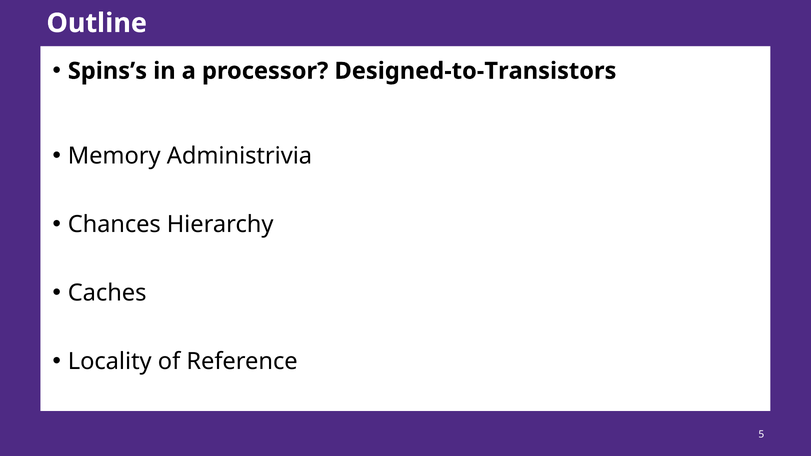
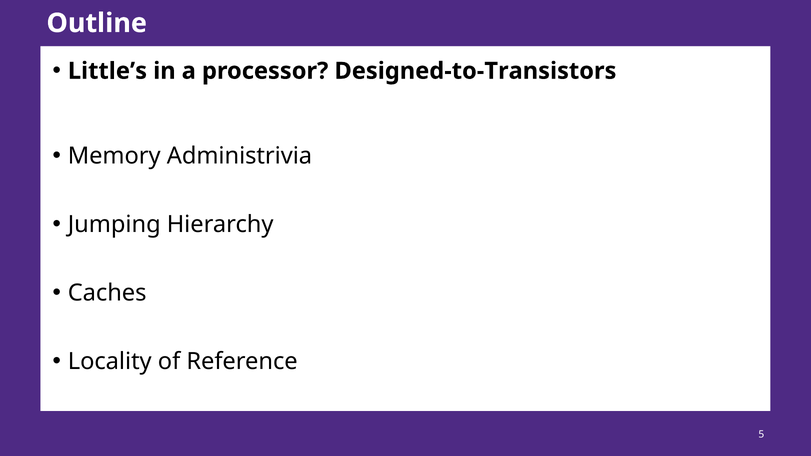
Spins’s: Spins’s -> Little’s
Chances: Chances -> Jumping
